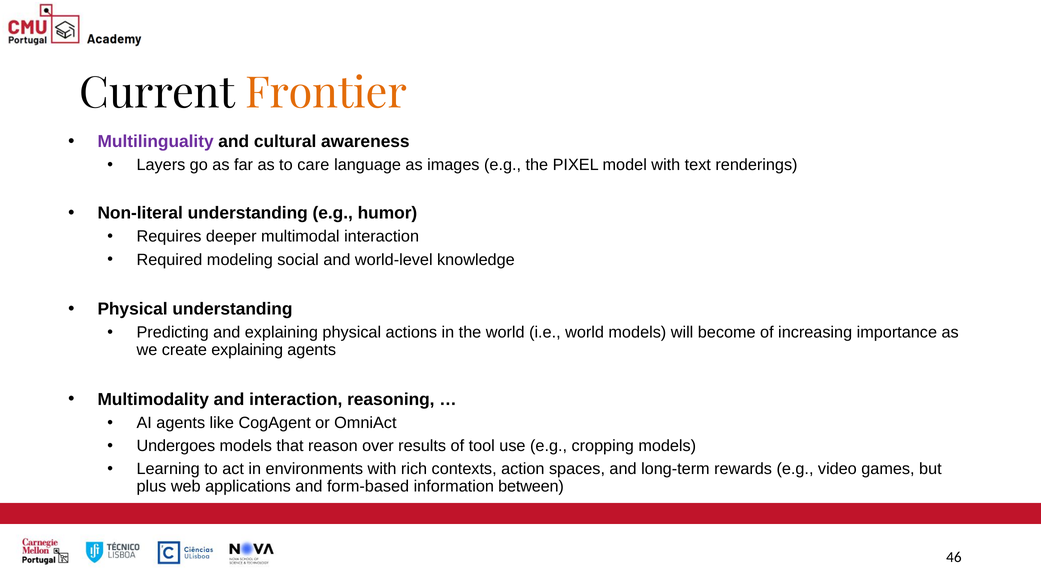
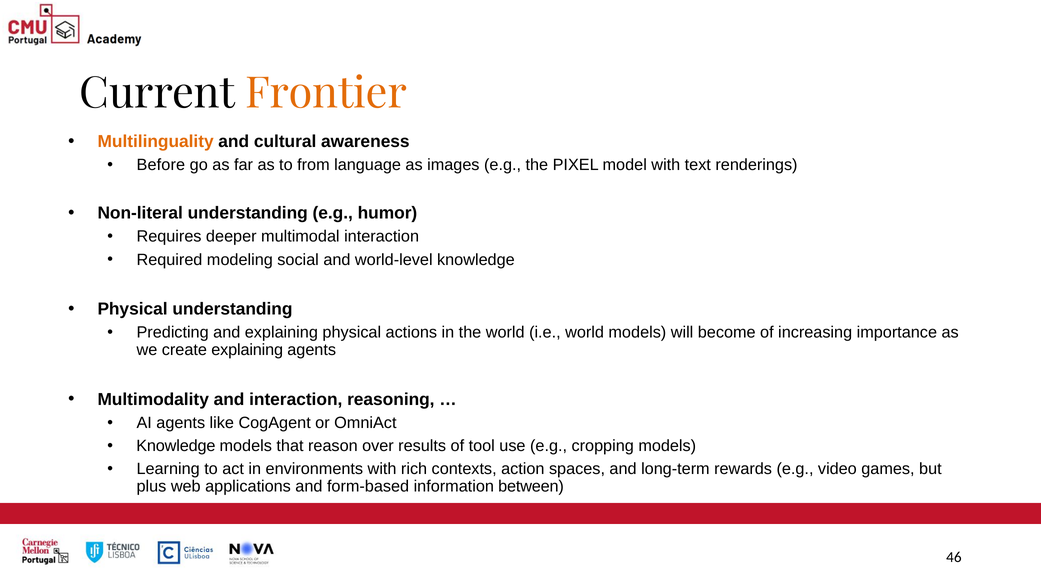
Multilinguality colour: purple -> orange
Layers: Layers -> Before
care: care -> from
Undergoes at (176, 446): Undergoes -> Knowledge
